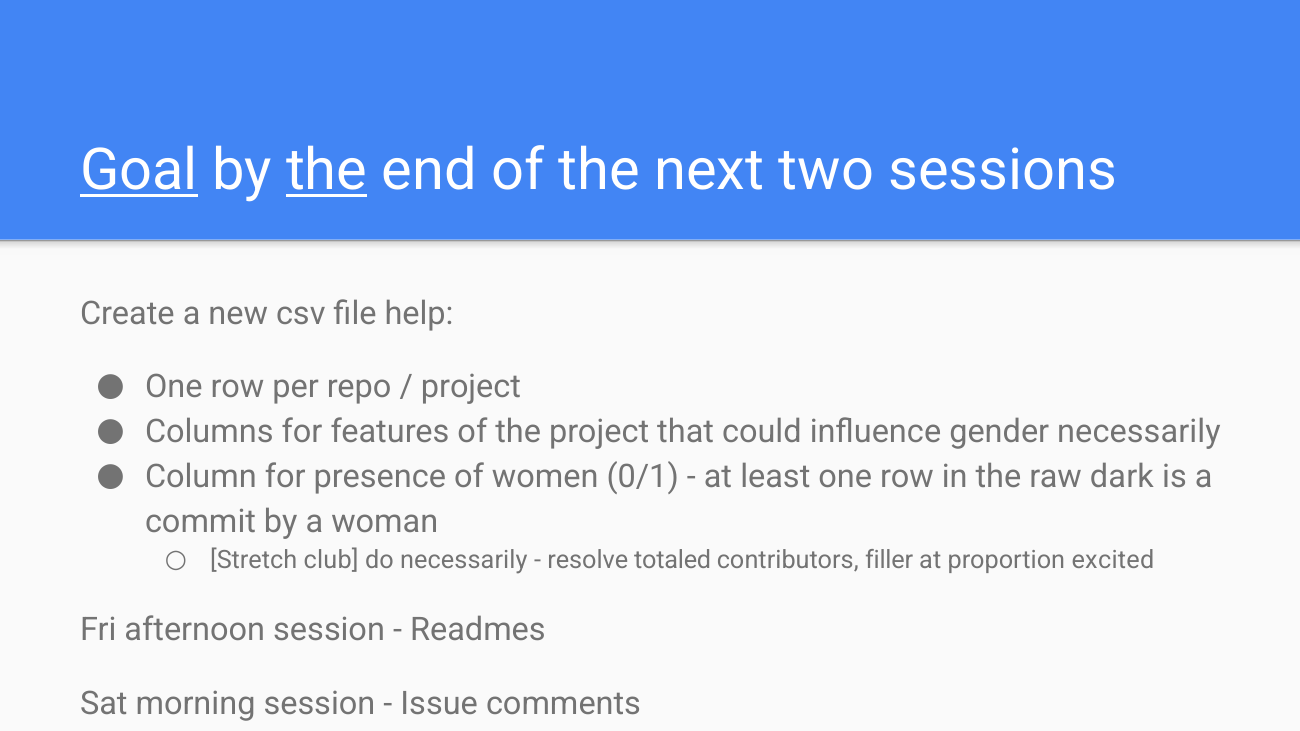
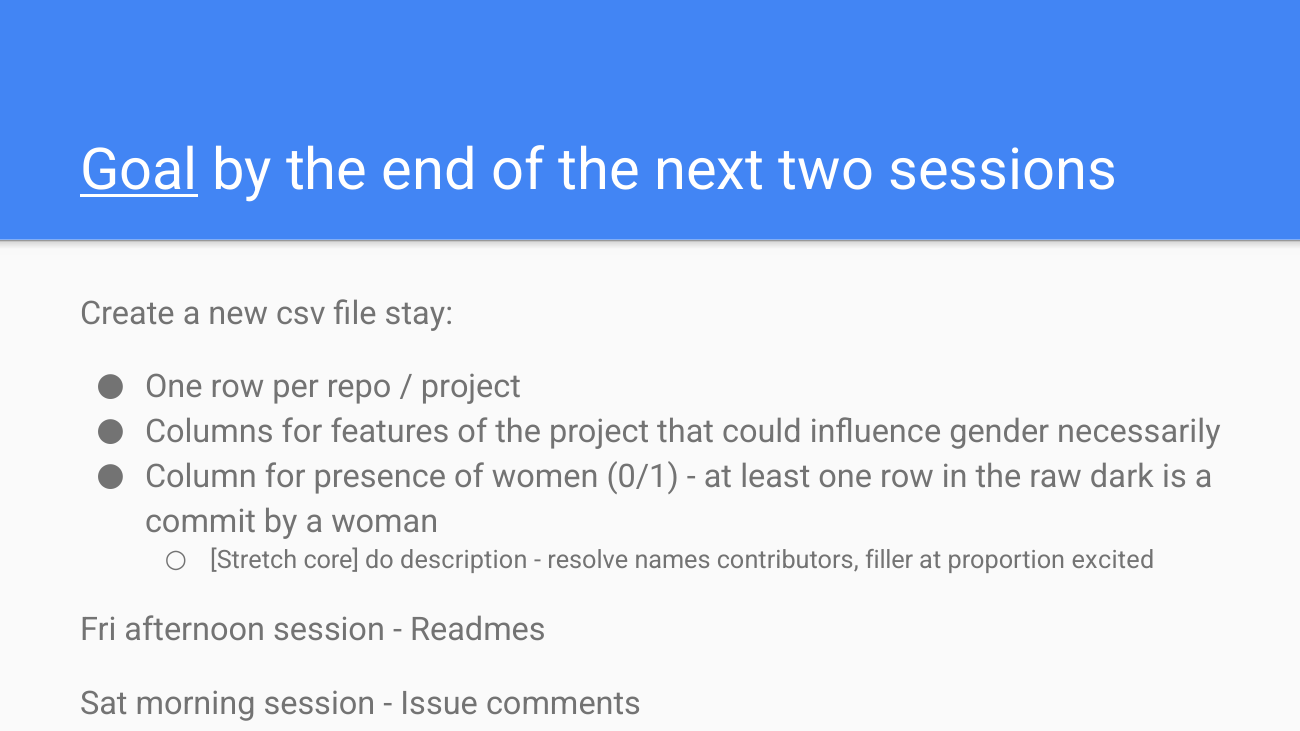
the at (327, 171) underline: present -> none
help: help -> stay
club: club -> core
do necessarily: necessarily -> description
totaled: totaled -> names
